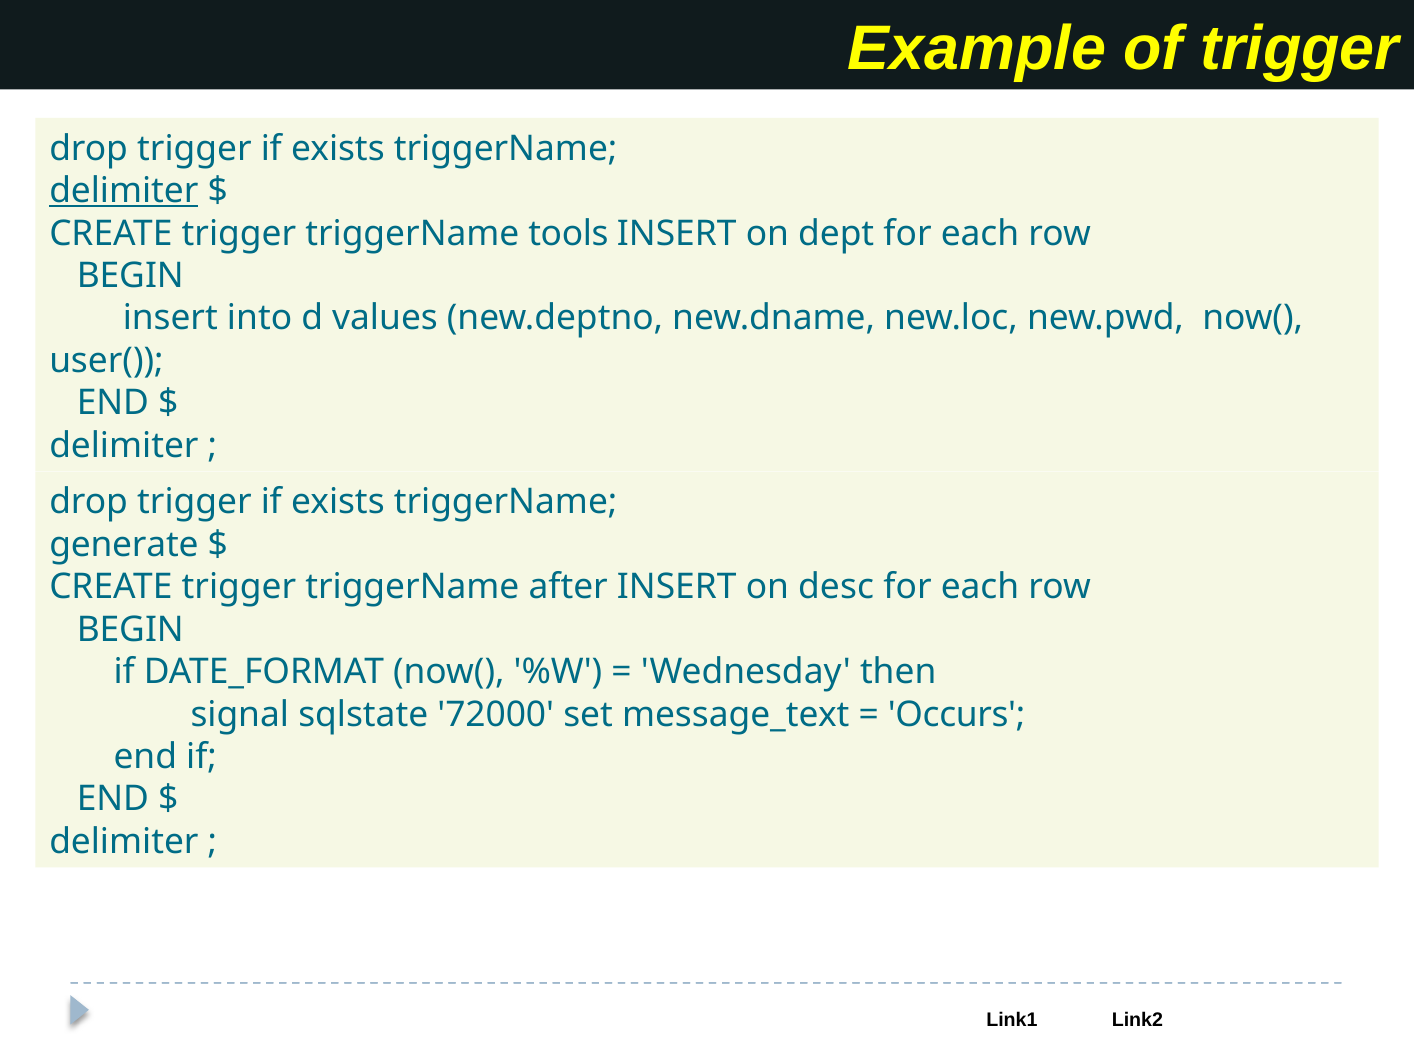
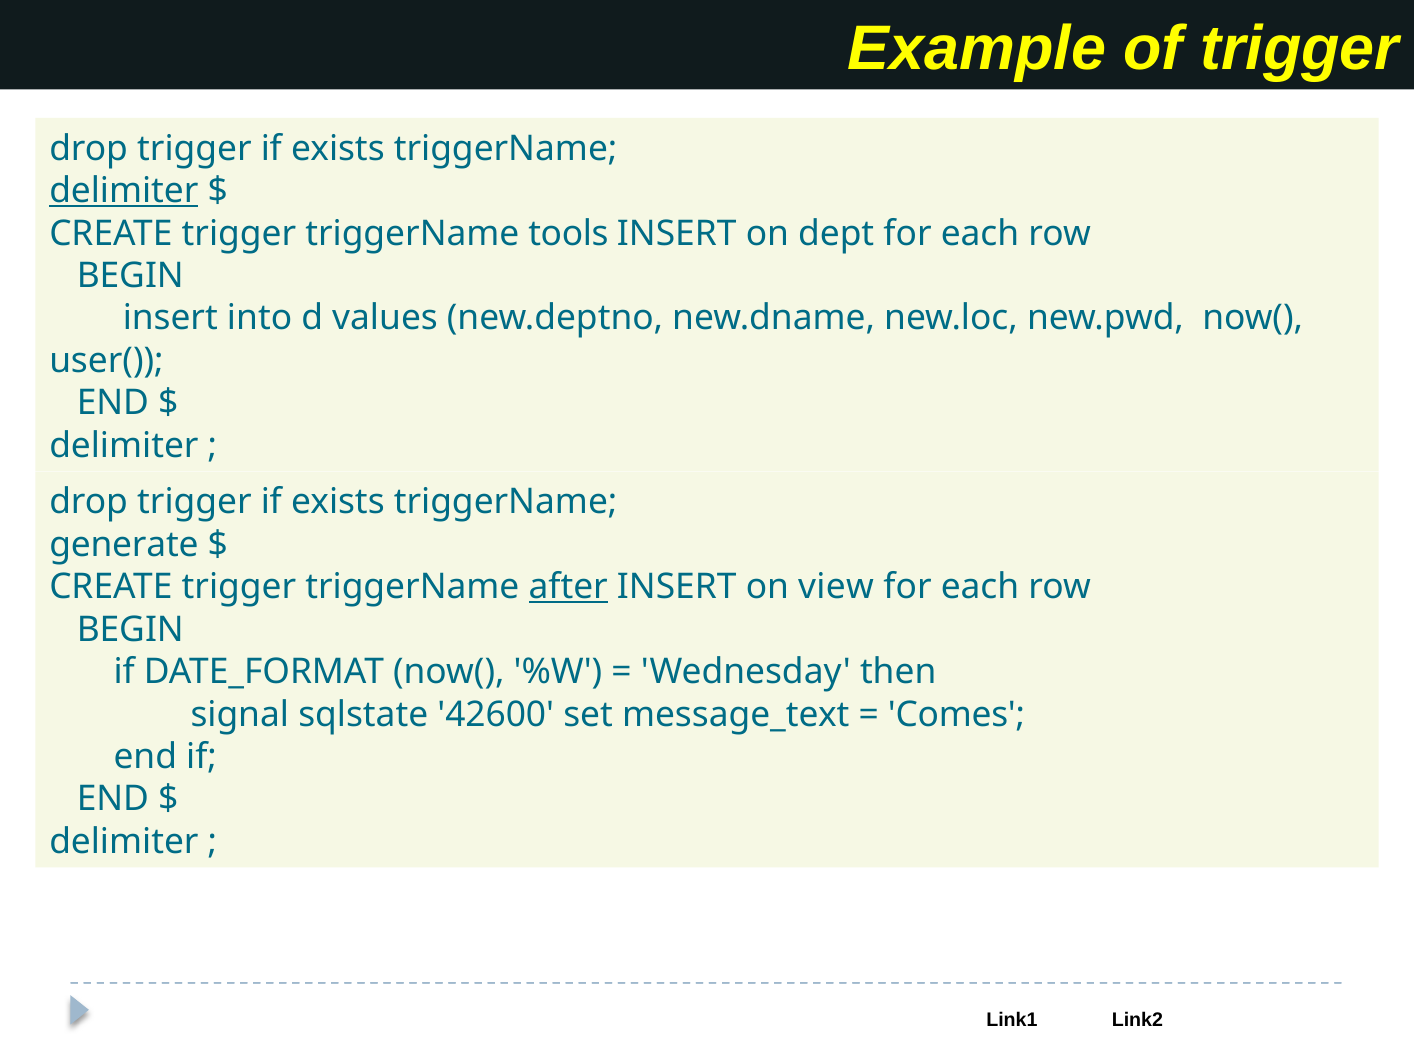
after underline: none -> present
desc: desc -> view
72000: 72000 -> 42600
Occurs: Occurs -> Comes
